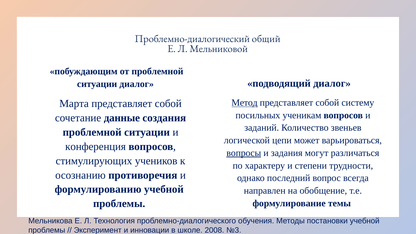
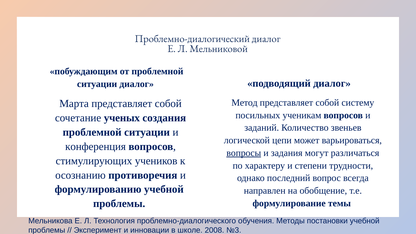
Проблемно-диалогический общий: общий -> диалог
Метод underline: present -> none
данные: данные -> ученых
